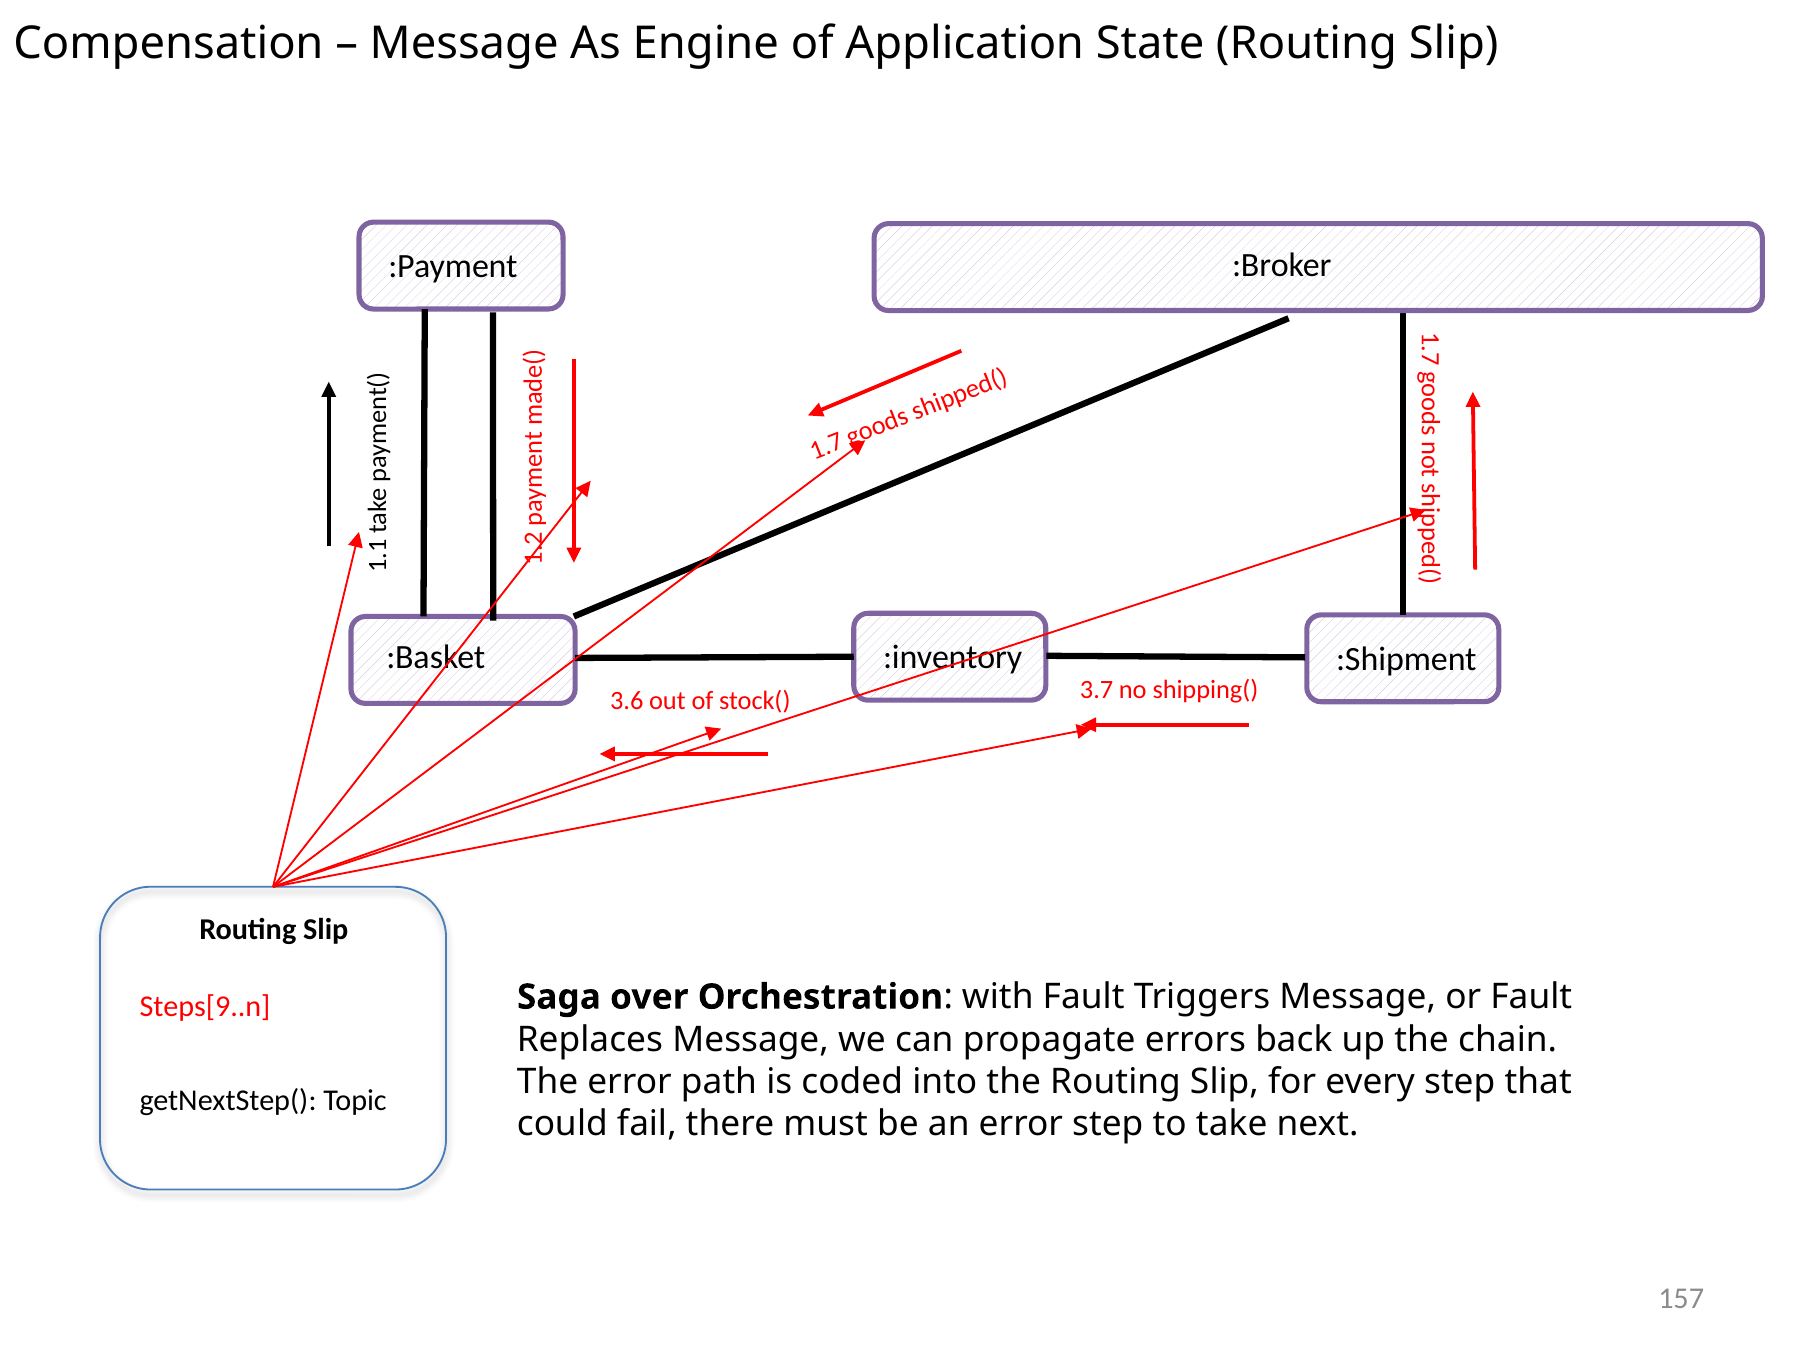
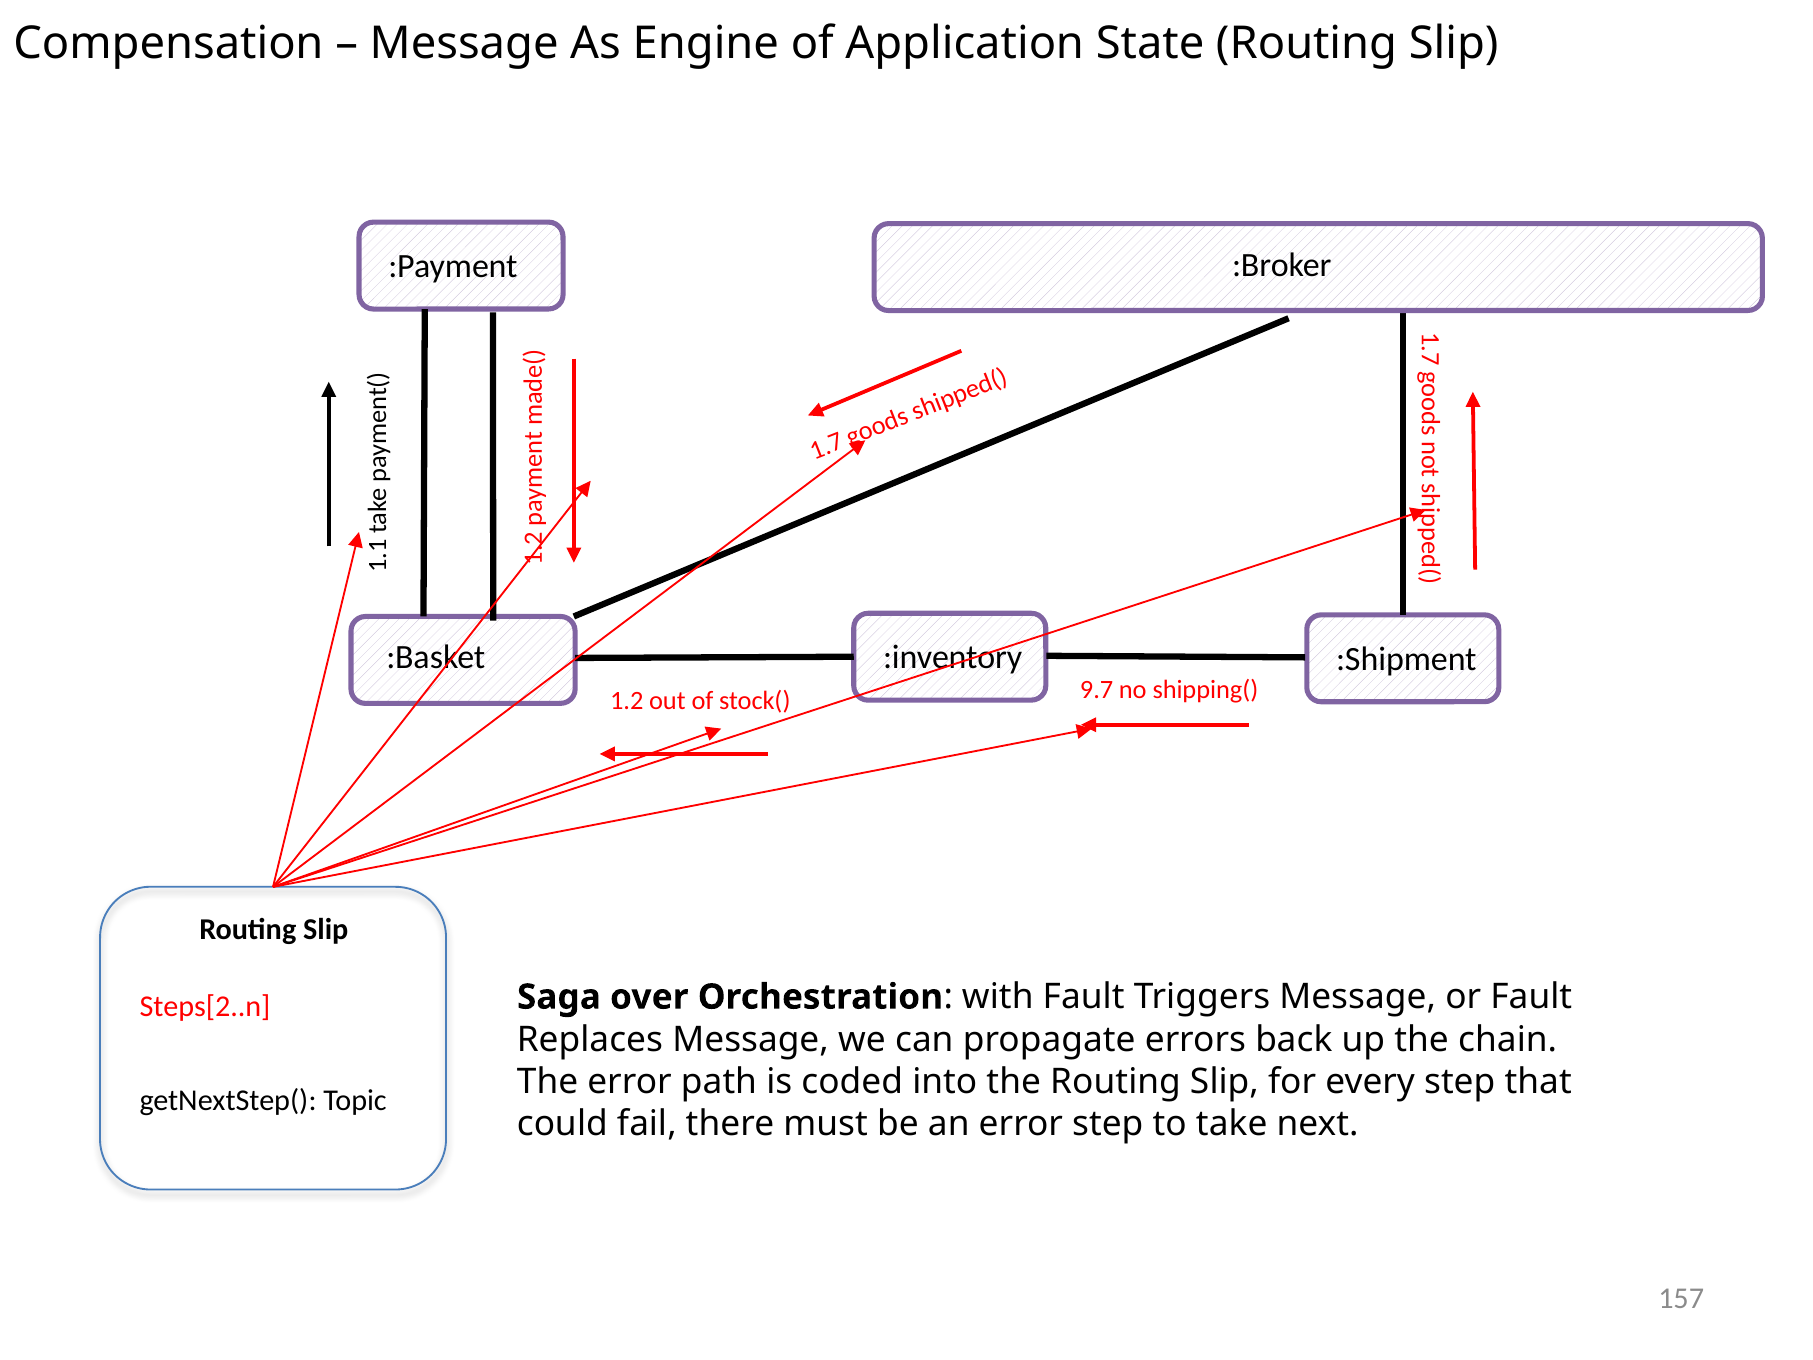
3.6: 3.6 -> 1.2
3.7: 3.7 -> 9.7
Steps[9..n: Steps[9..n -> Steps[2..n
